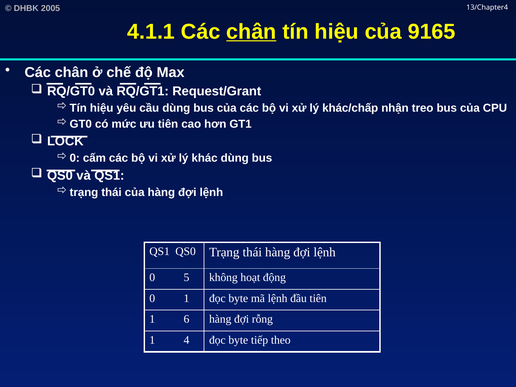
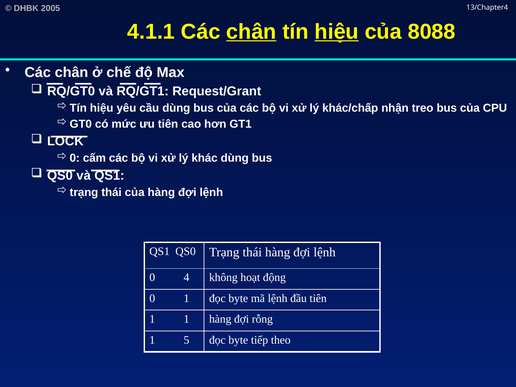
hiệu at (337, 32) underline: none -> present
9165: 9165 -> 8088
5: 5 -> 4
1 6: 6 -> 1
4: 4 -> 5
